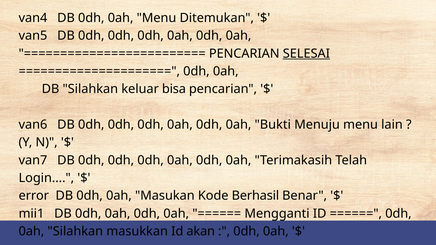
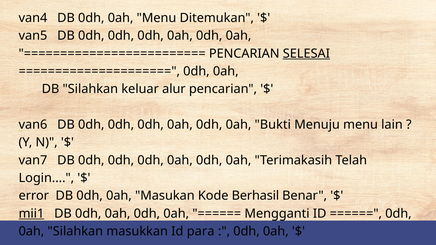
bisa: bisa -> alur
mii1 underline: none -> present
akan: akan -> para
